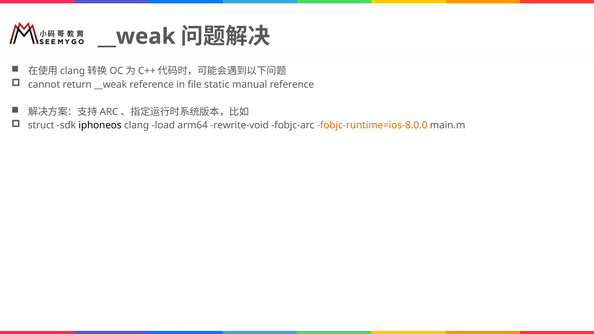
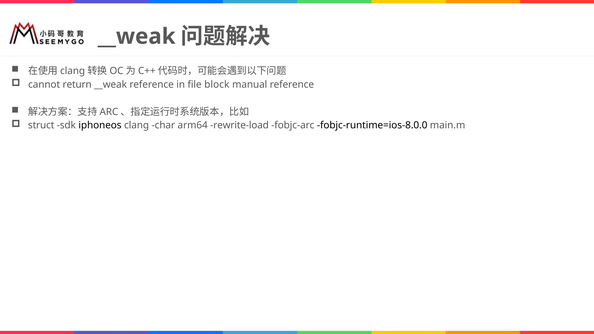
static: static -> block
load: load -> char
rewrite-void: rewrite-void -> rewrite-load
fobjc-runtime=ios-8.0.0 colour: orange -> black
